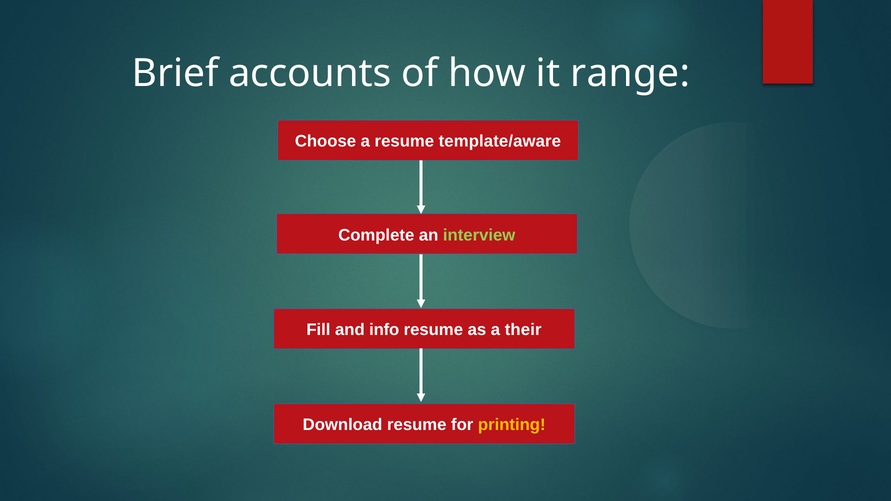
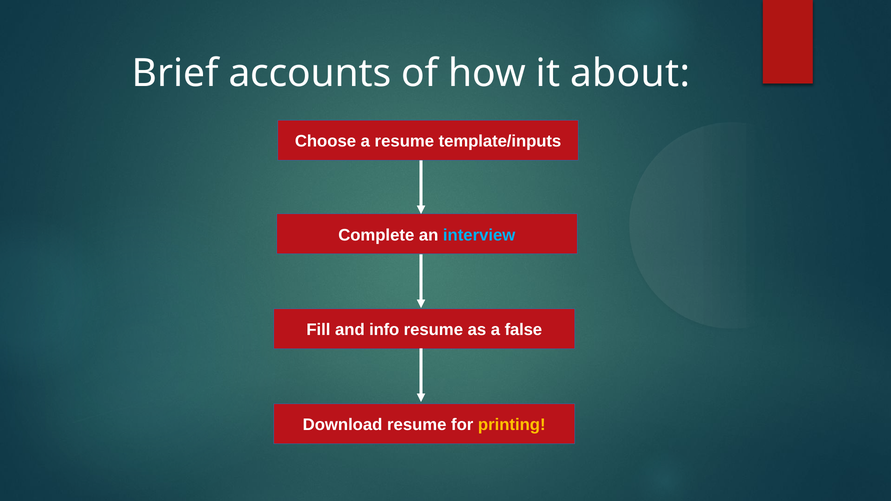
range: range -> about
template/aware: template/aware -> template/inputs
interview colour: light green -> light blue
their: their -> false
